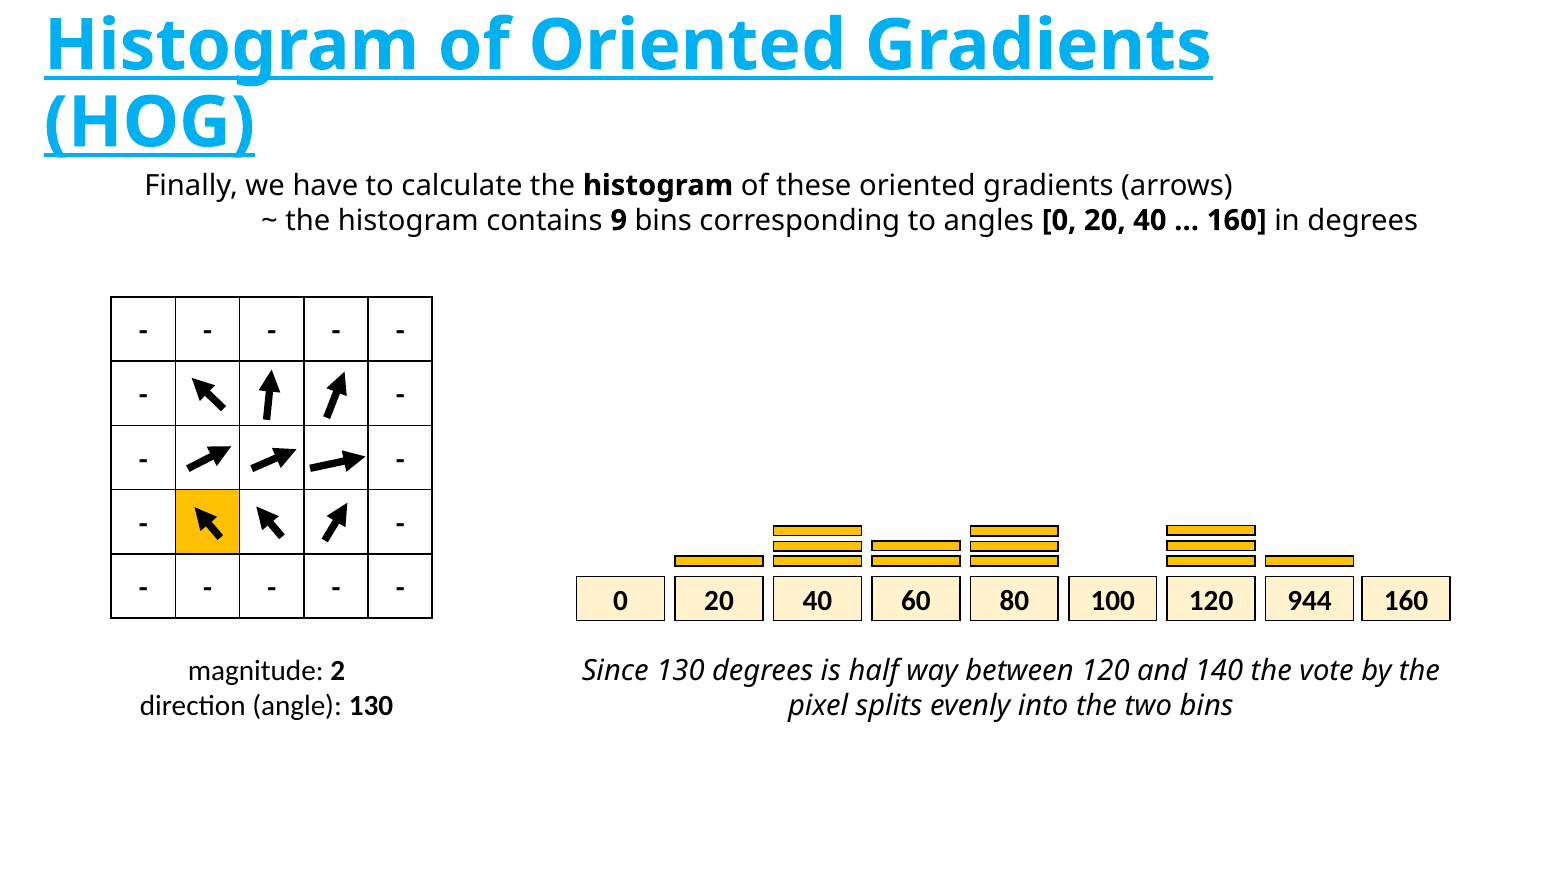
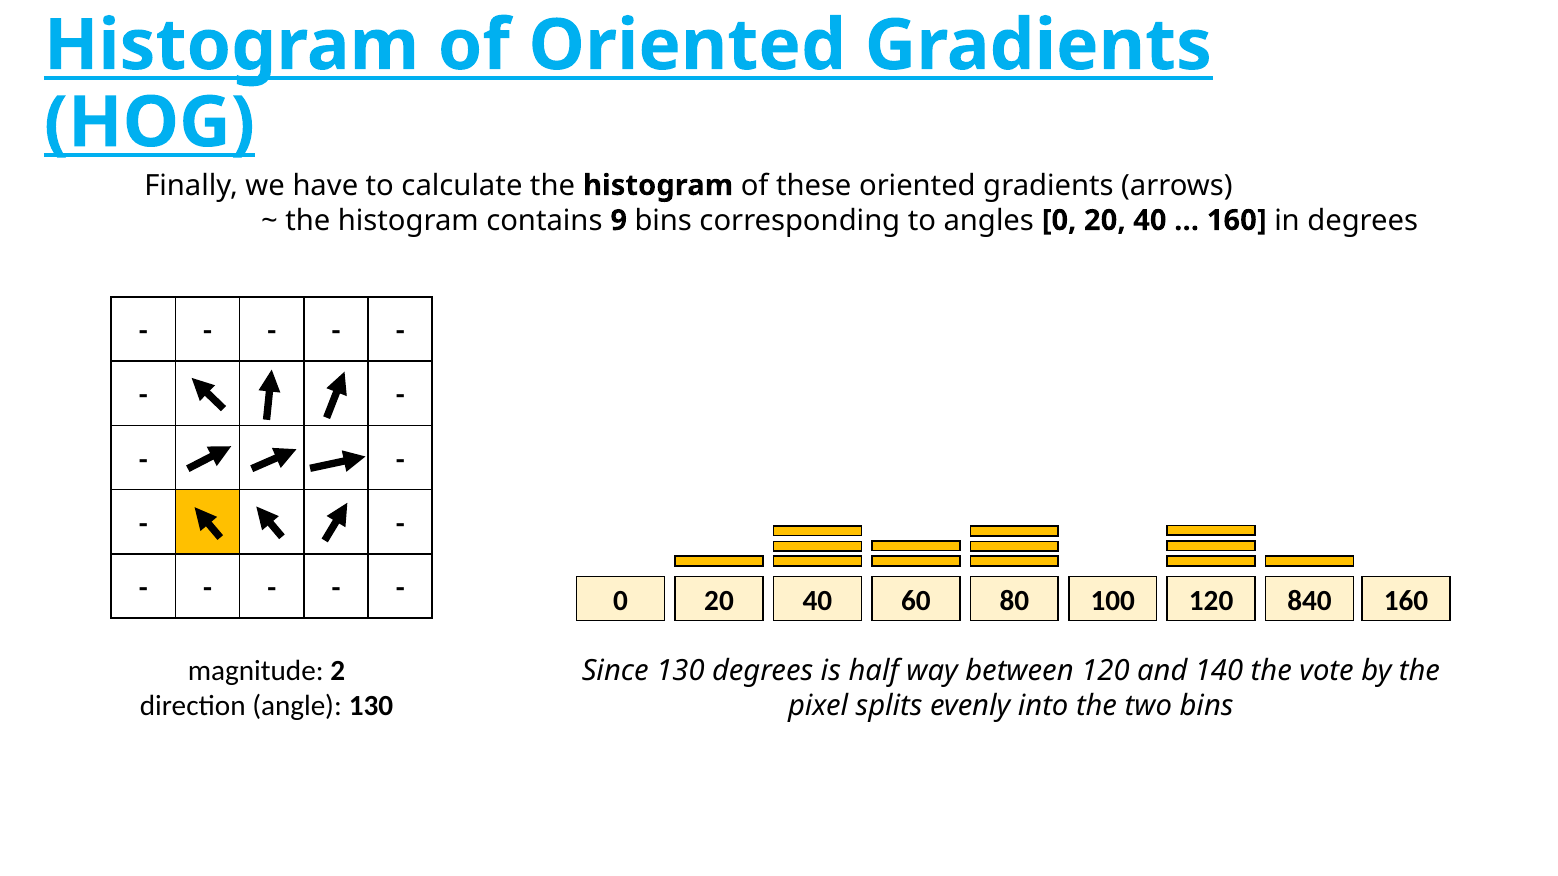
944: 944 -> 840
